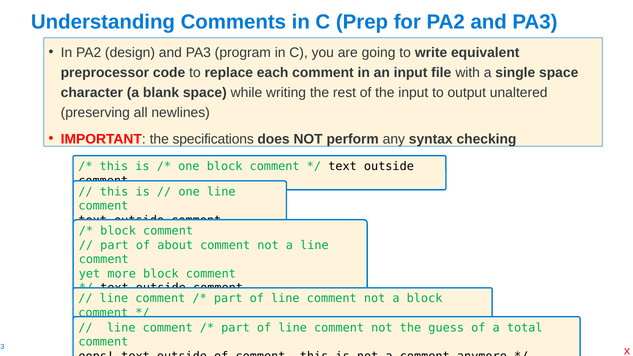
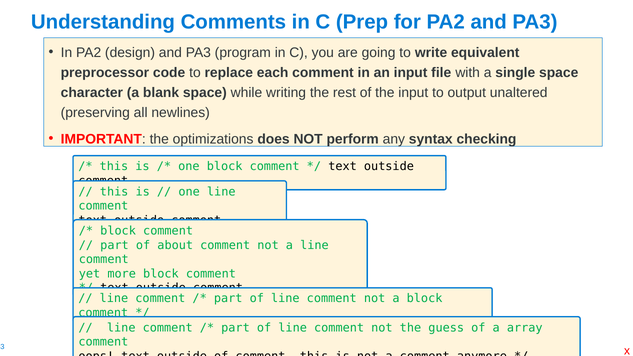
specifications: specifications -> optimizations
total: total -> array
